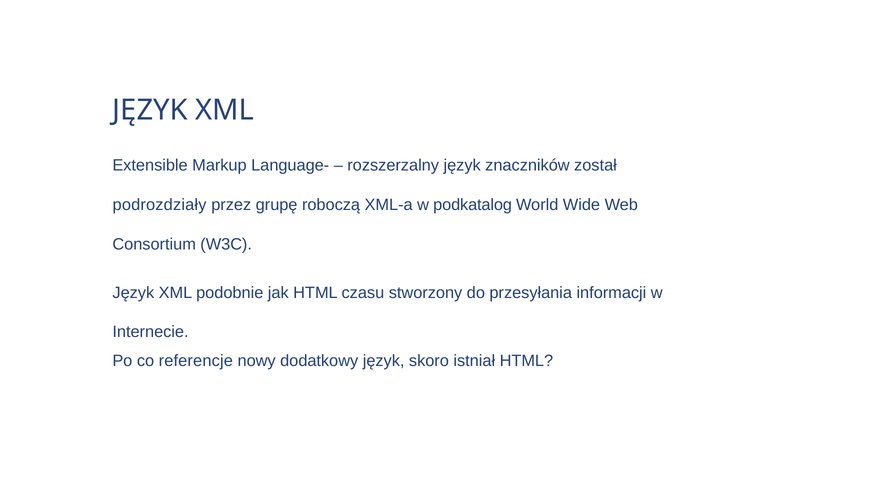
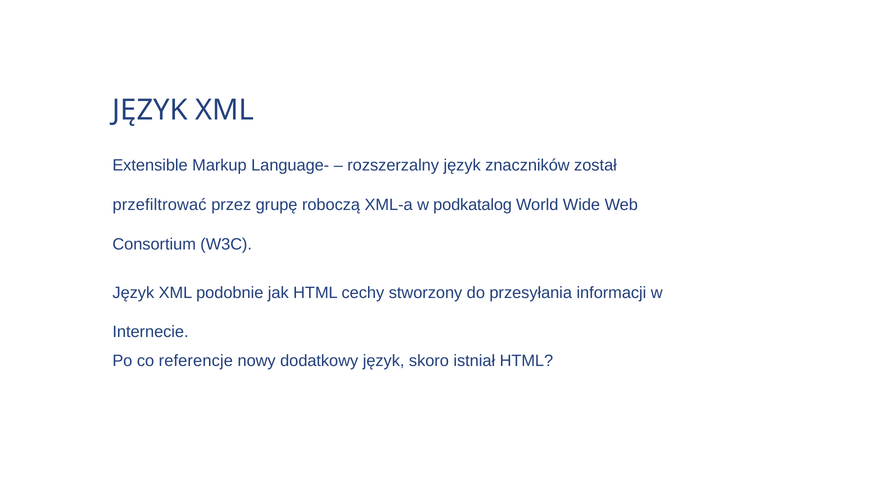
podrozdziały: podrozdziały -> przefiltrować
czasu: czasu -> cechy
